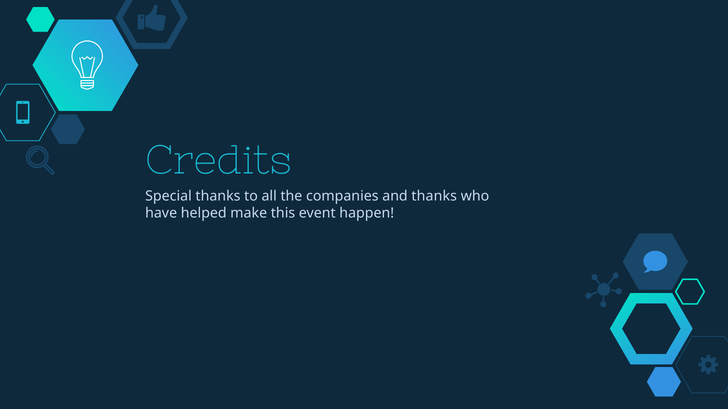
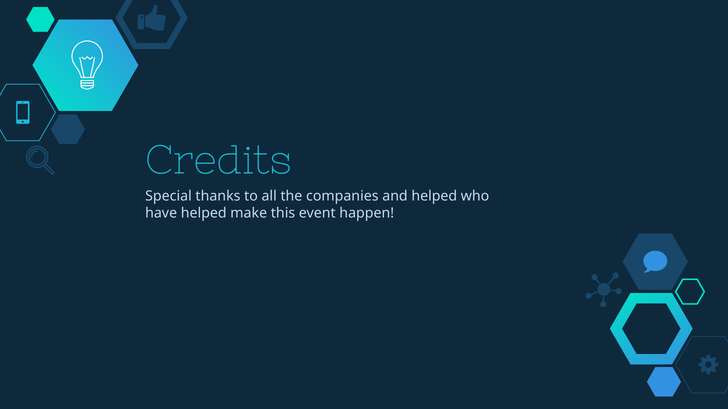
and thanks: thanks -> helped
